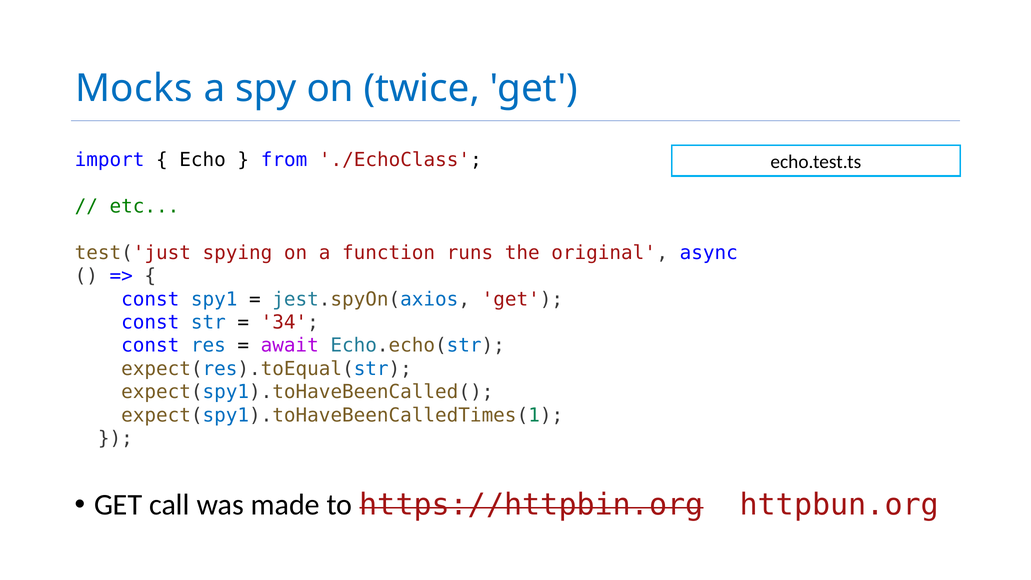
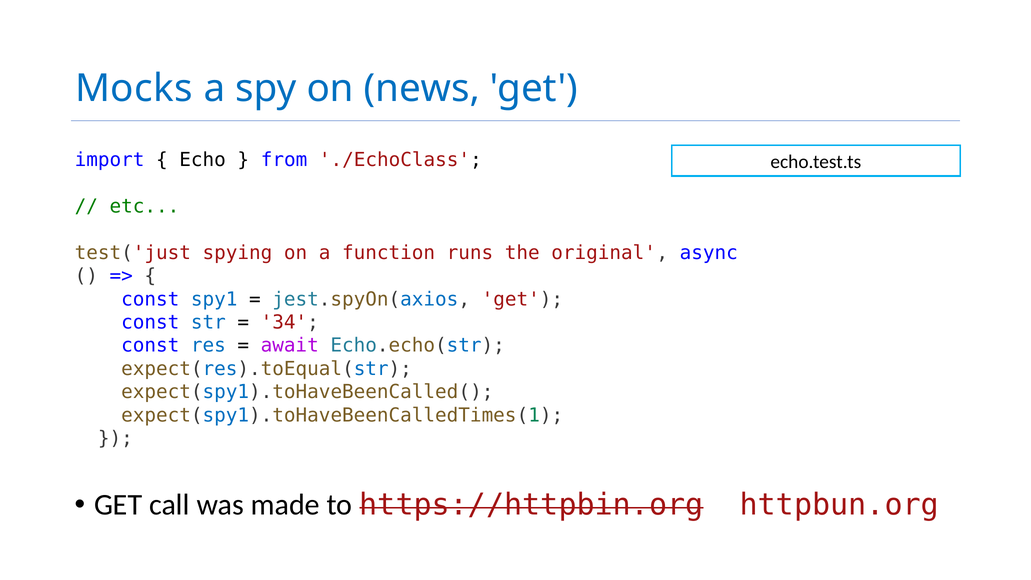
twice: twice -> news
